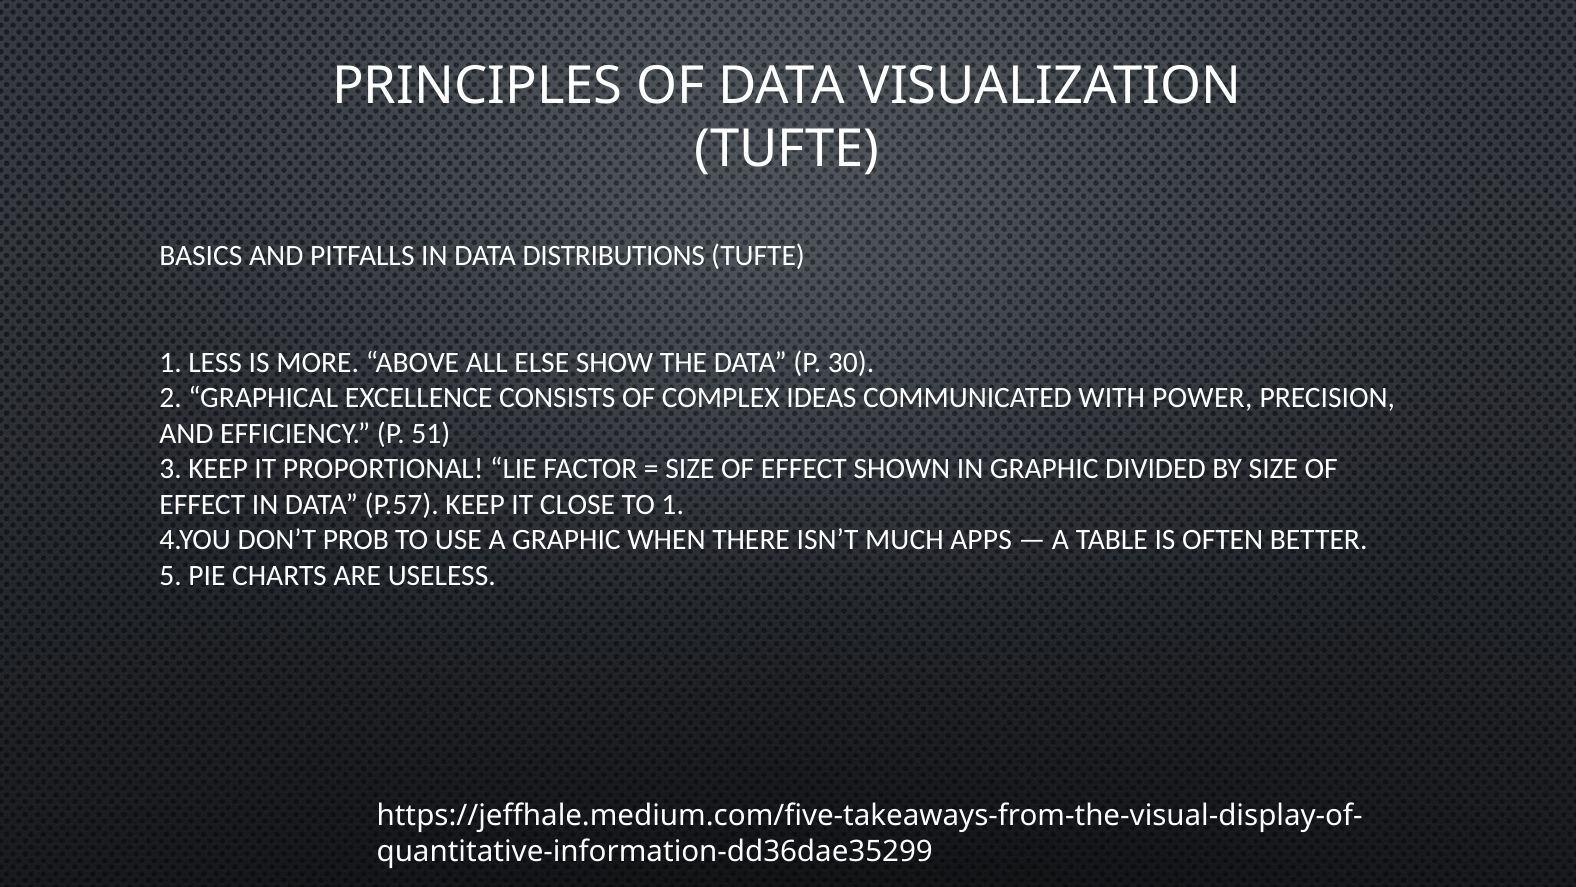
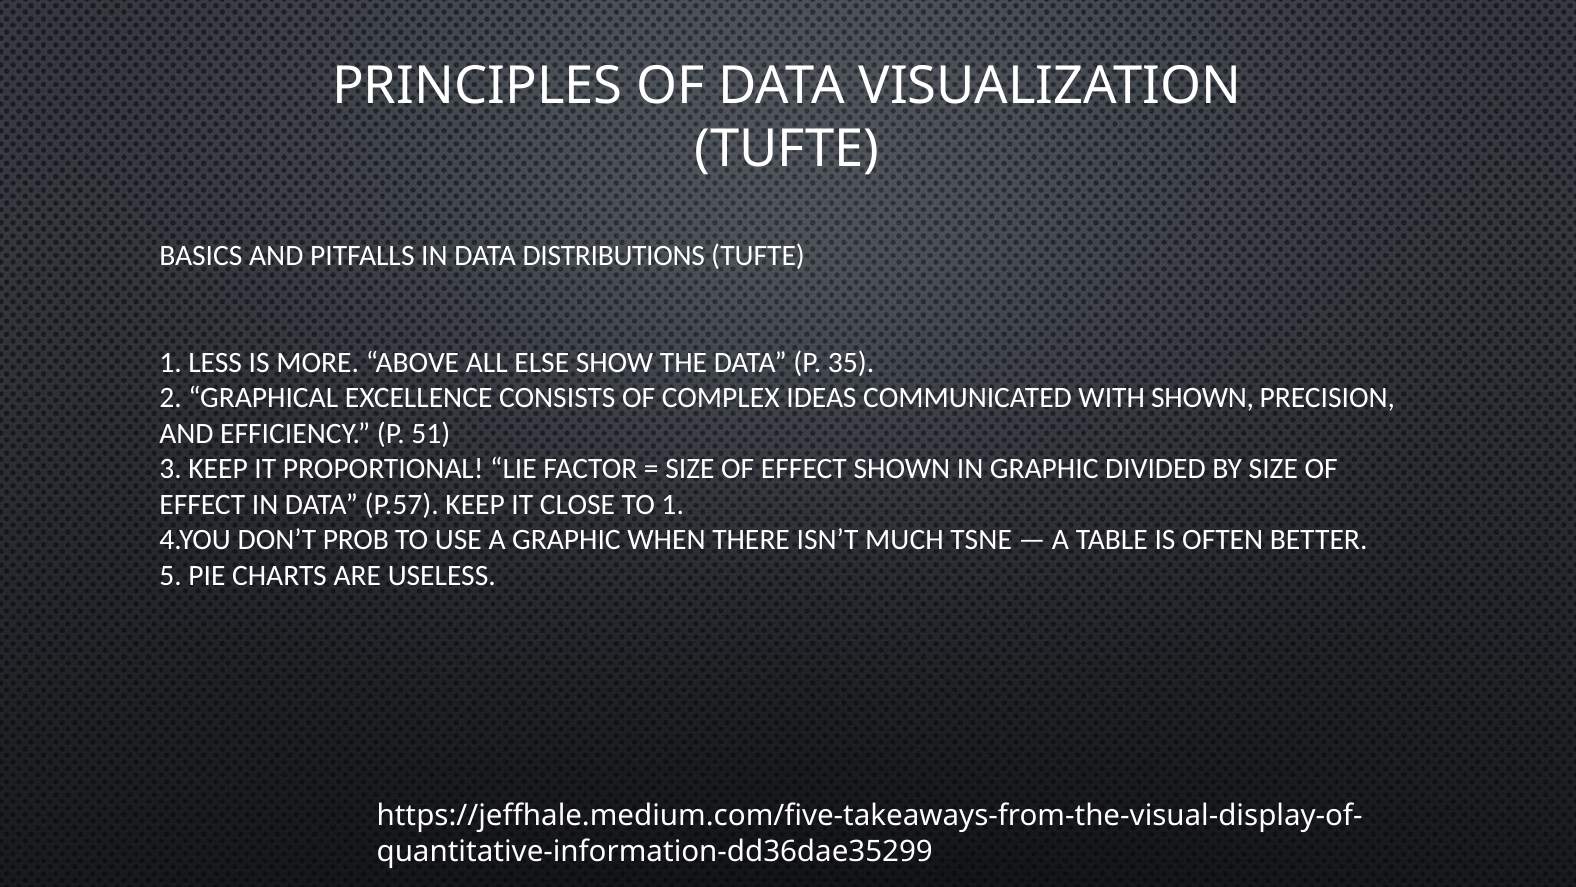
30: 30 -> 35
WITH POWER: POWER -> SHOWN
APPS: APPS -> TSNE
